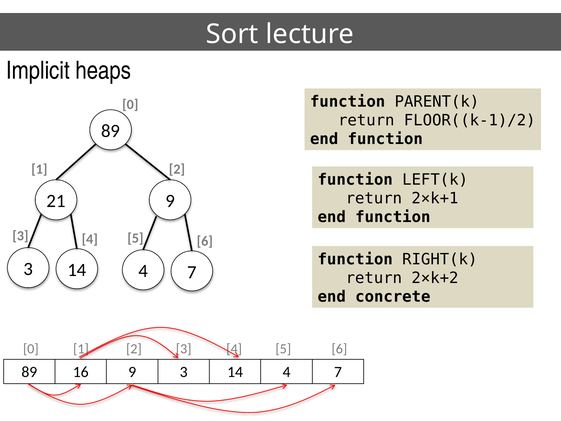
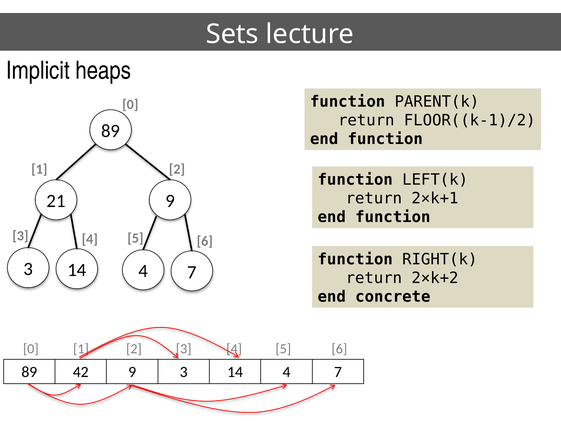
Sort: Sort -> Sets
16: 16 -> 42
